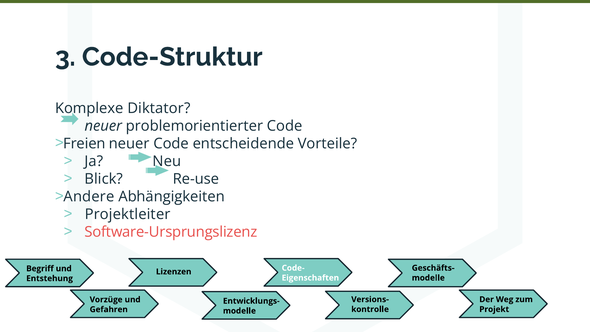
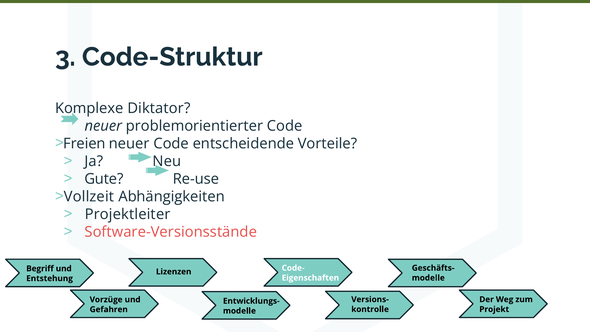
Blick: Blick -> Gute
Andere: Andere -> Vollzeit
Software-Ursprungslizenz: Software-Ursprungslizenz -> Software-Versionsstände
